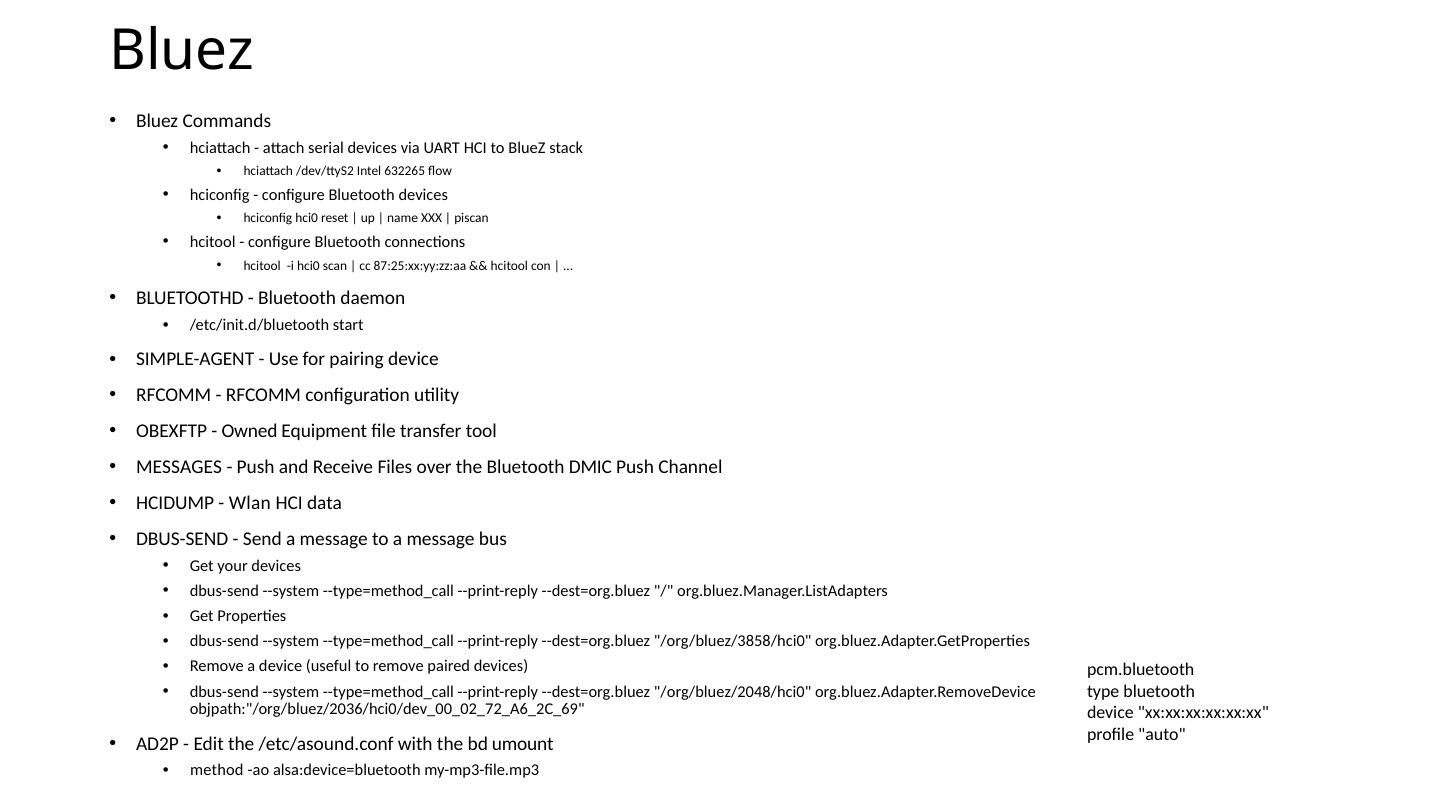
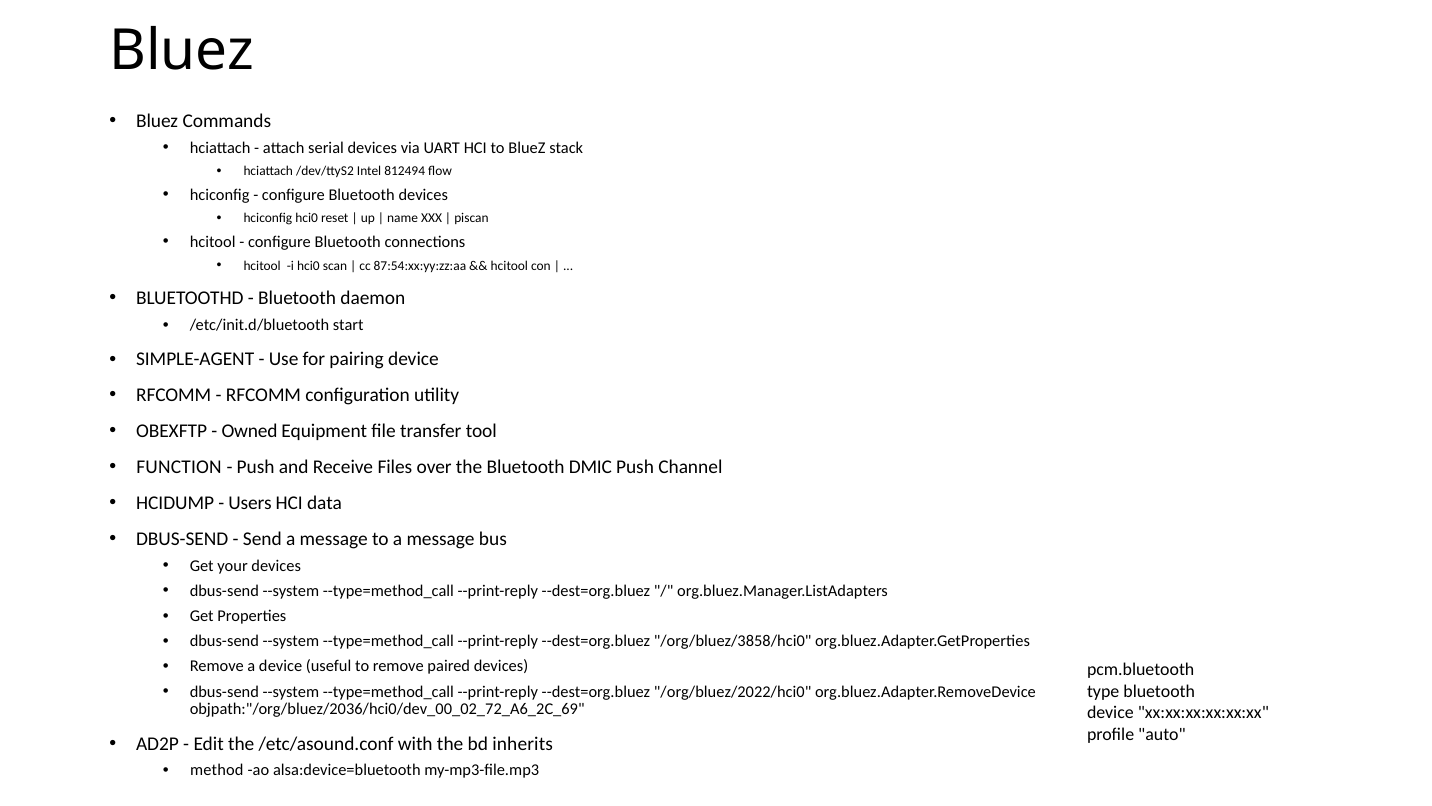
632265: 632265 -> 812494
87:25:xx:yy:zz:aa: 87:25:xx:yy:zz:aa -> 87:54:xx:yy:zz:aa
MESSAGES: MESSAGES -> FUNCTION
Wlan: Wlan -> Users
/org/bluez/2048/hci0: /org/bluez/2048/hci0 -> /org/bluez/2022/hci0
umount: umount -> inherits
